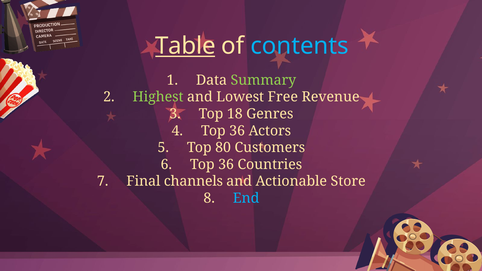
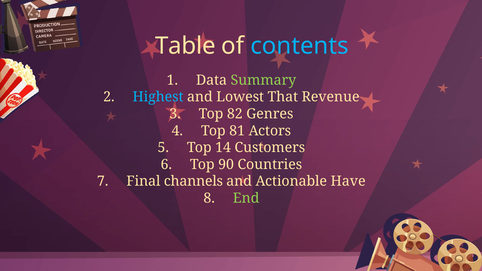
Table underline: present -> none
Highest colour: light green -> light blue
Free: Free -> That
18: 18 -> 82
36 at (237, 131): 36 -> 81
80: 80 -> 14
36 at (226, 165): 36 -> 90
Store: Store -> Have
End colour: light blue -> light green
